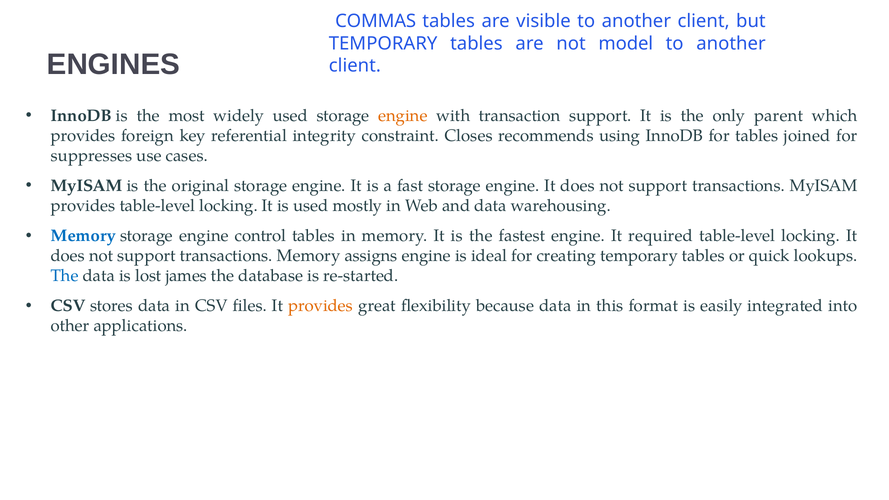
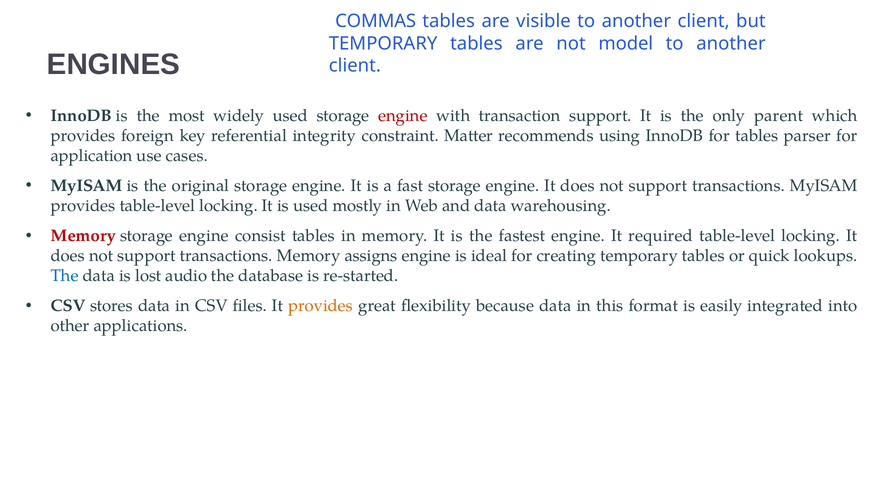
engine at (403, 116) colour: orange -> red
Closes: Closes -> Matter
joined: joined -> parser
suppresses: suppresses -> application
Memory at (83, 236) colour: blue -> red
control: control -> consist
james: james -> audio
